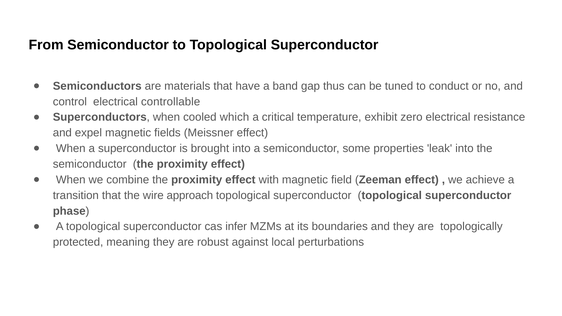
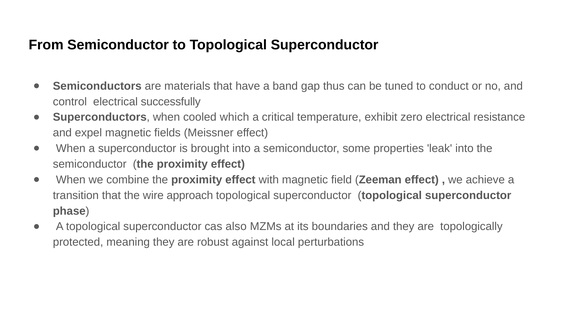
controllable: controllable -> successfully
infer: infer -> also
